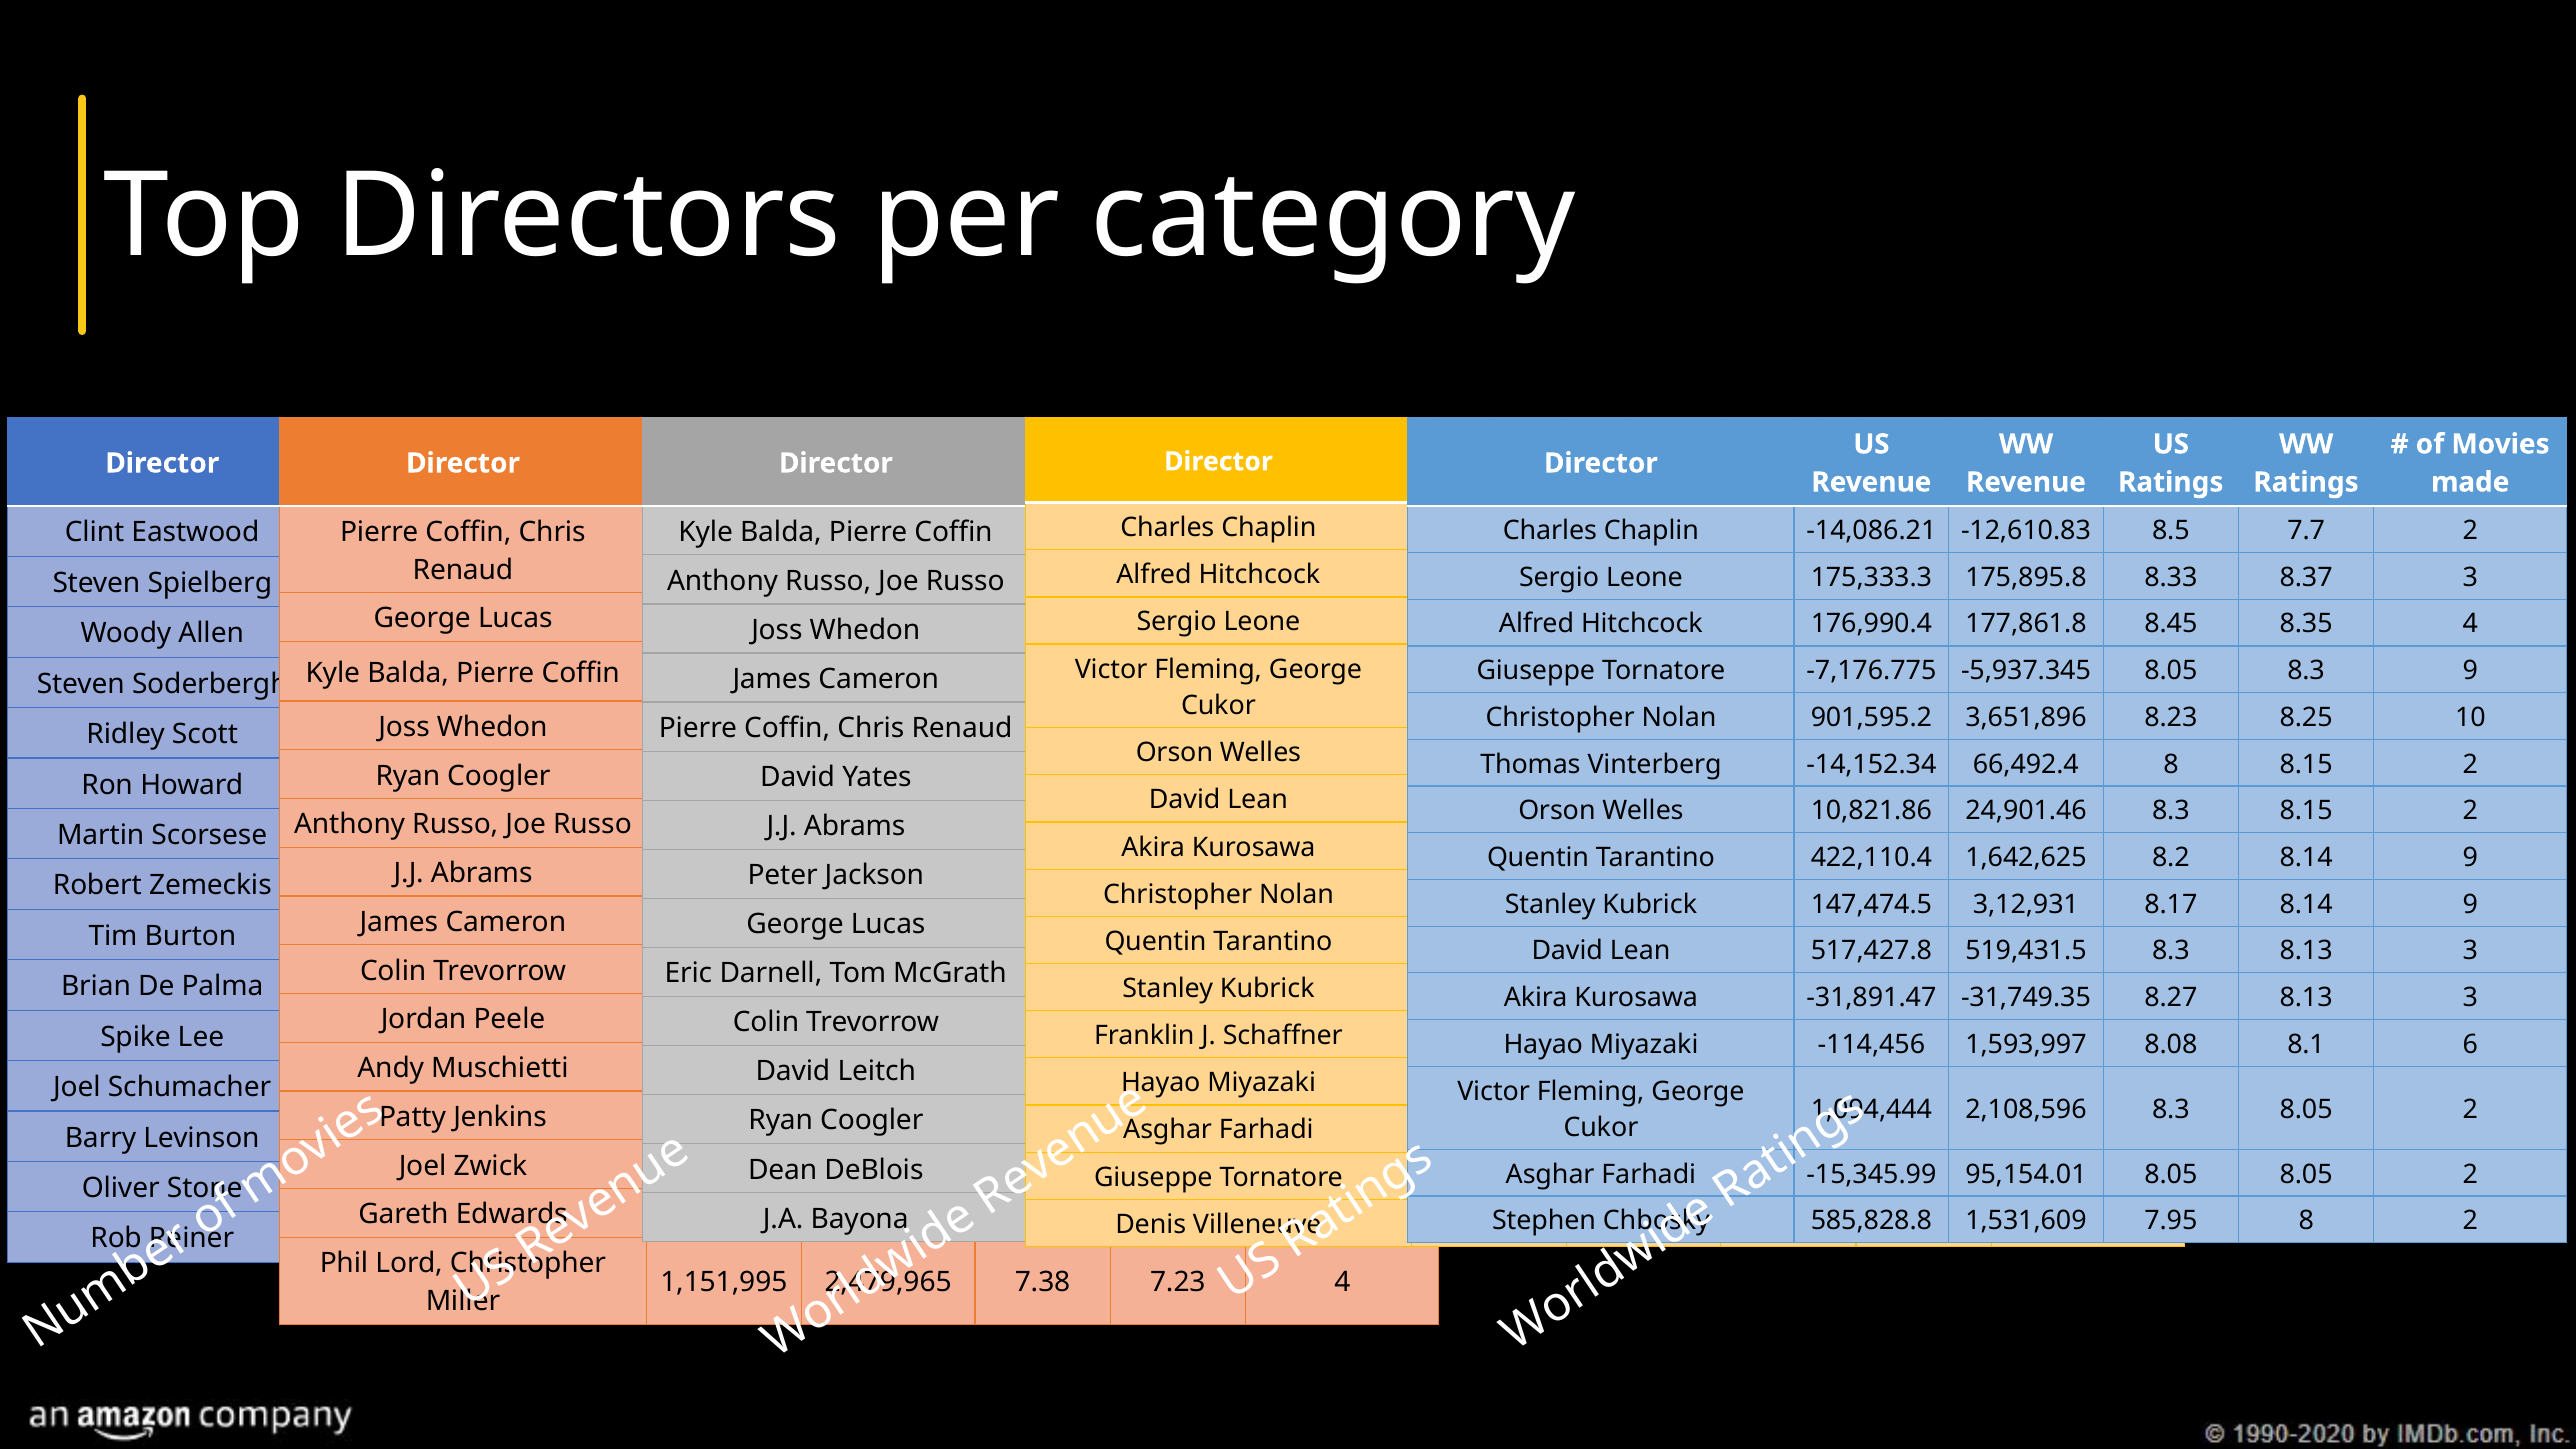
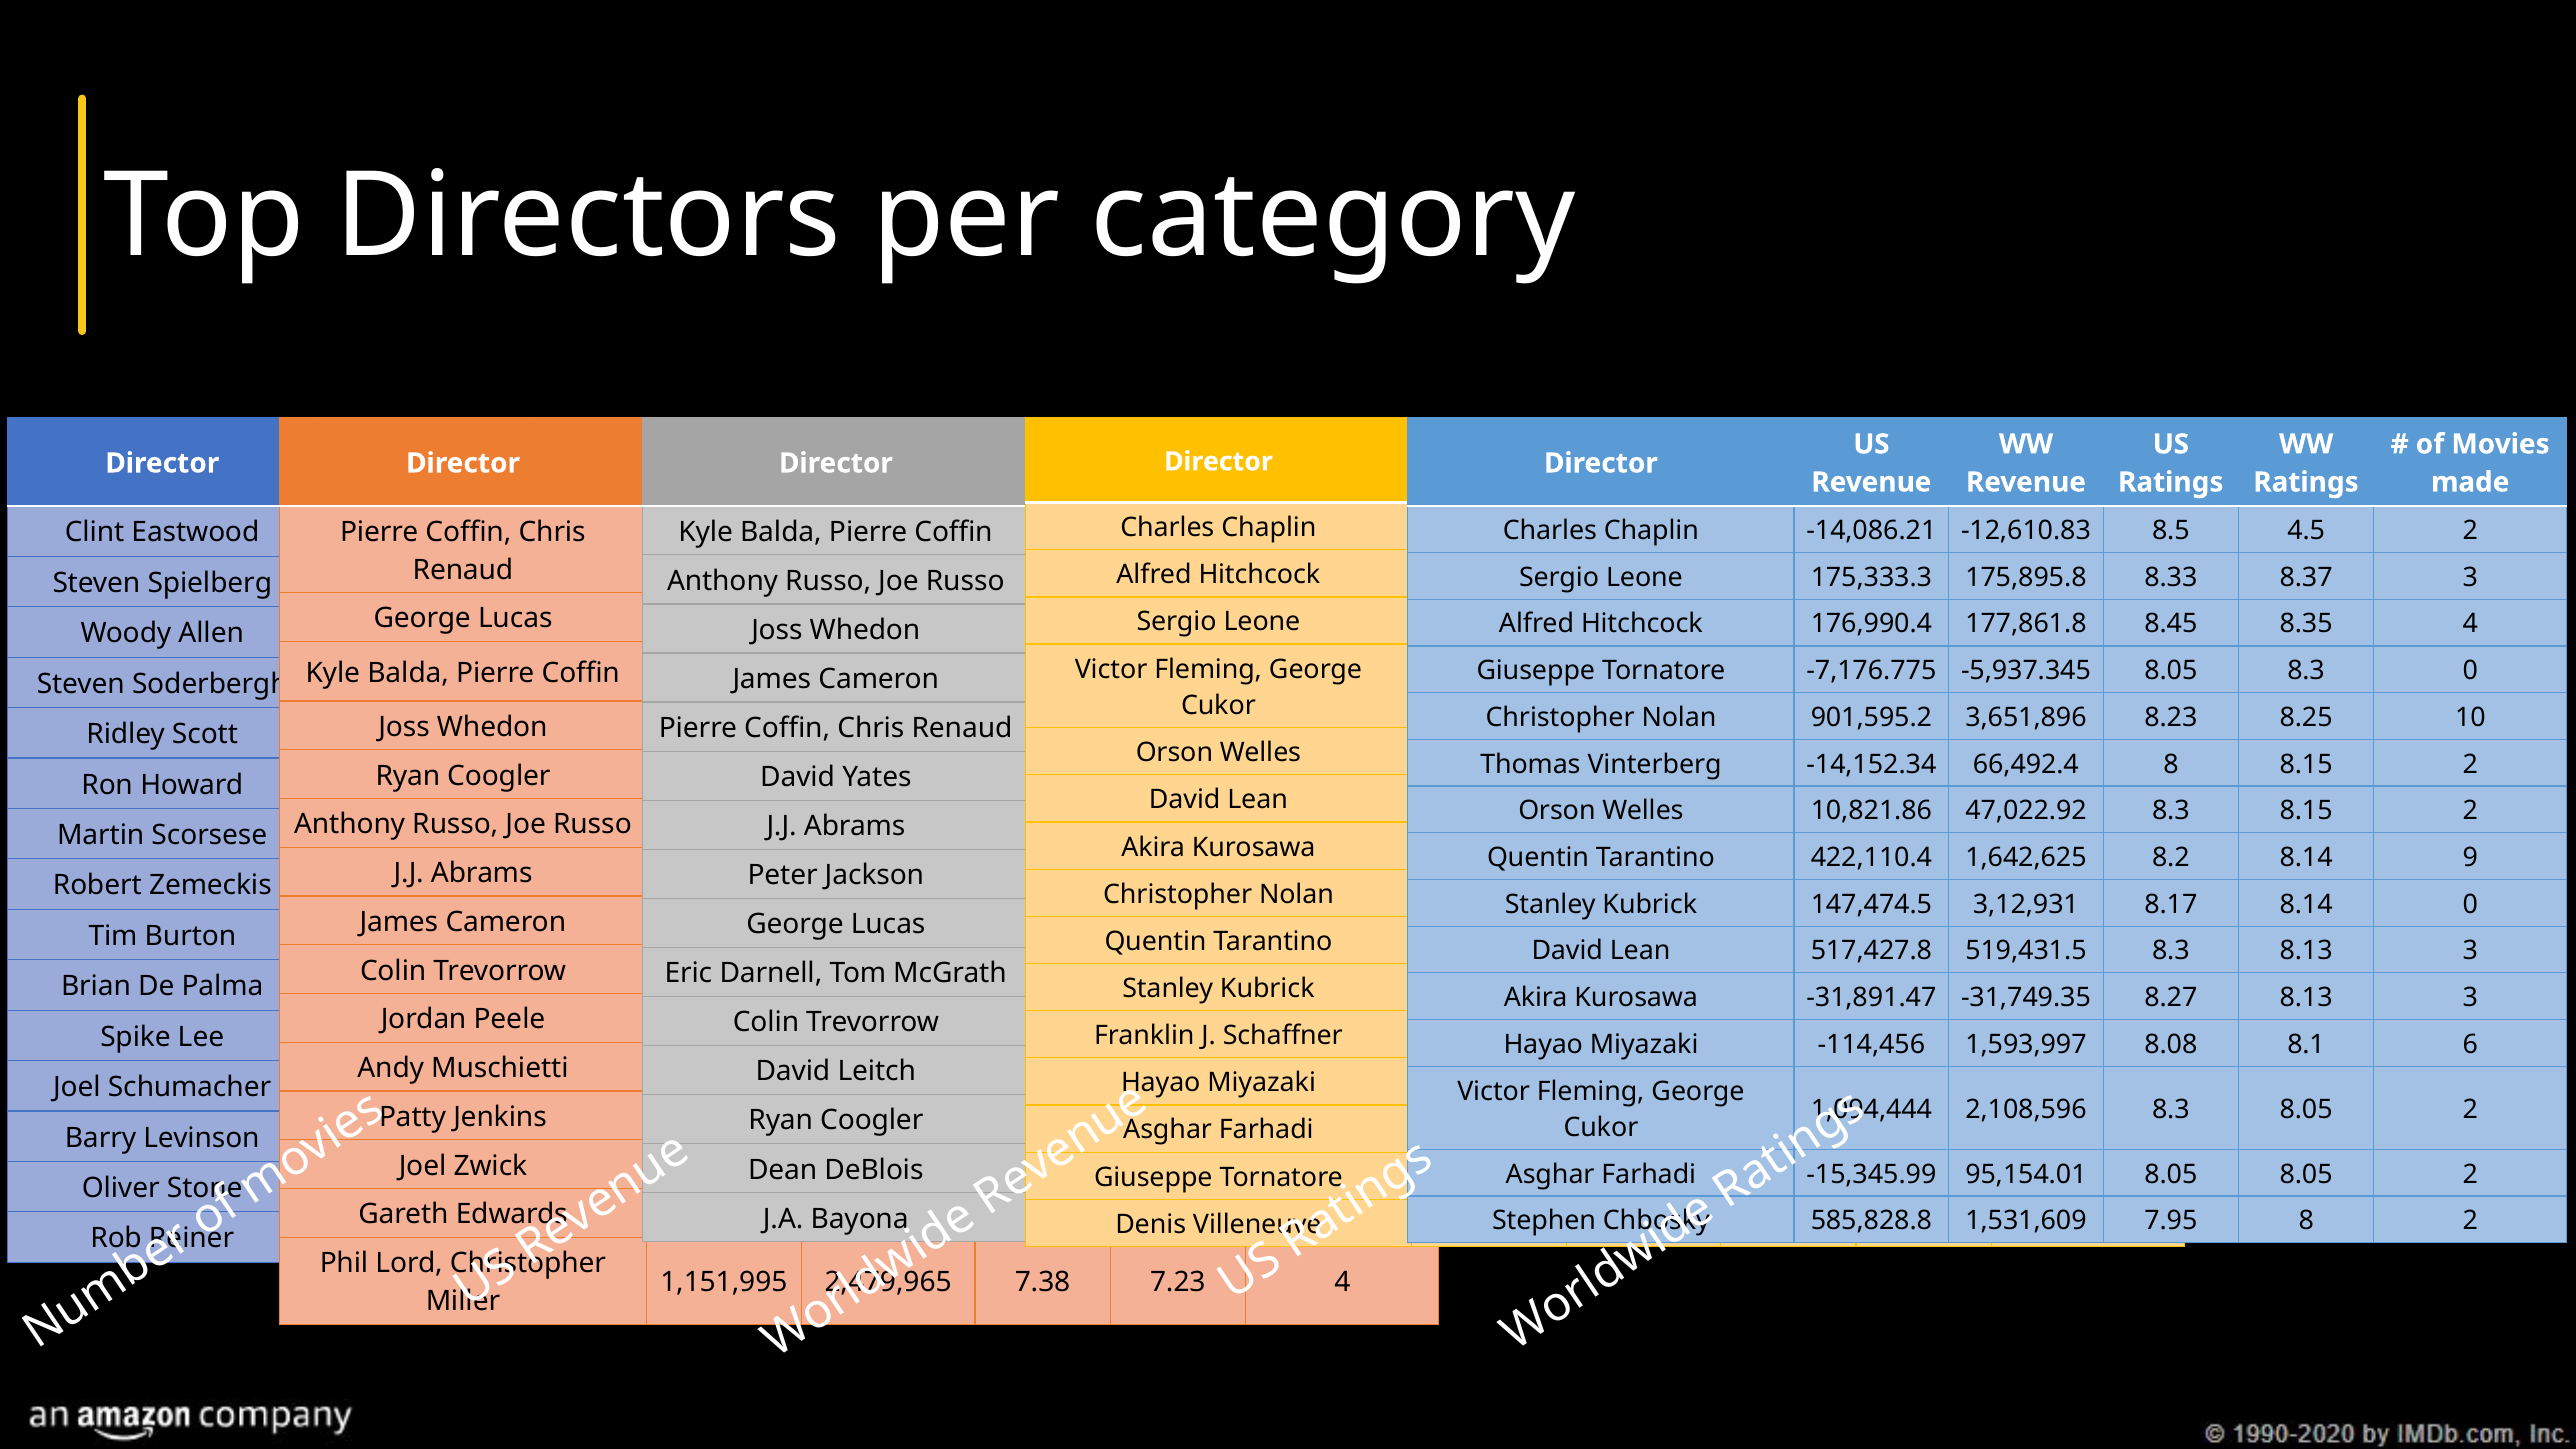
8.5 7.7: 7.7 -> 4.5
8.3 9: 9 -> 0
24,901.46: 24,901.46 -> 47,022.92
8.17 8.14 9: 9 -> 0
